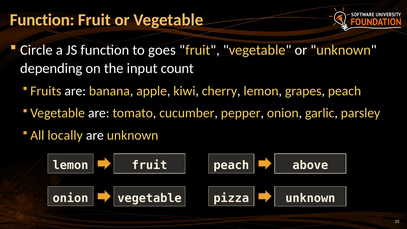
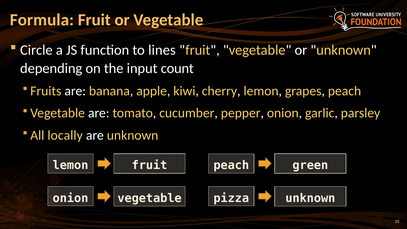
Function at (42, 20): Function -> Formula
goes: goes -> lines
above: above -> green
